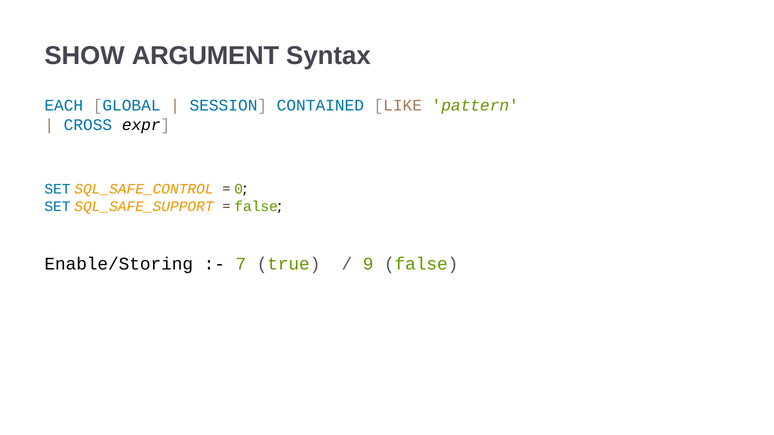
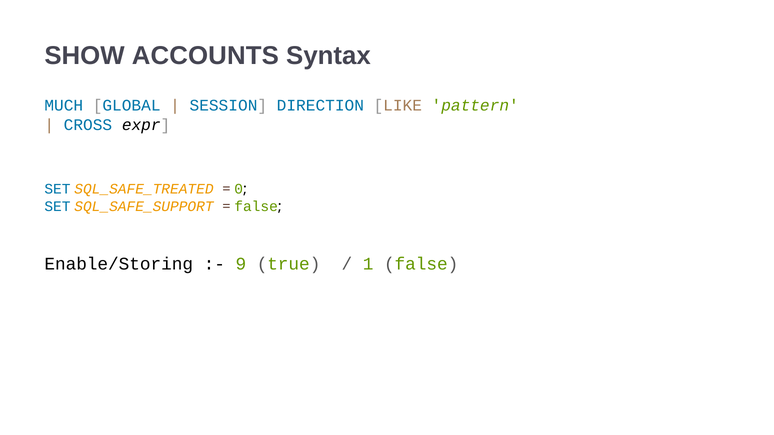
ARGUMENT: ARGUMENT -> ACCOUNTS
EACH: EACH -> MUCH
CONTAINED: CONTAINED -> DIRECTION
SQL_SAFE_CONTROL: SQL_SAFE_CONTROL -> SQL_SAFE_TREATED
7: 7 -> 9
9: 9 -> 1
